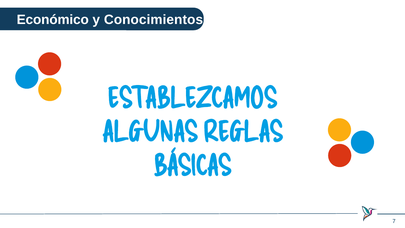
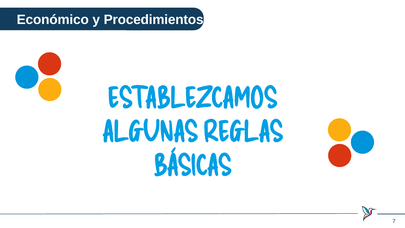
Conocimientos: Conocimientos -> Procedimientos
